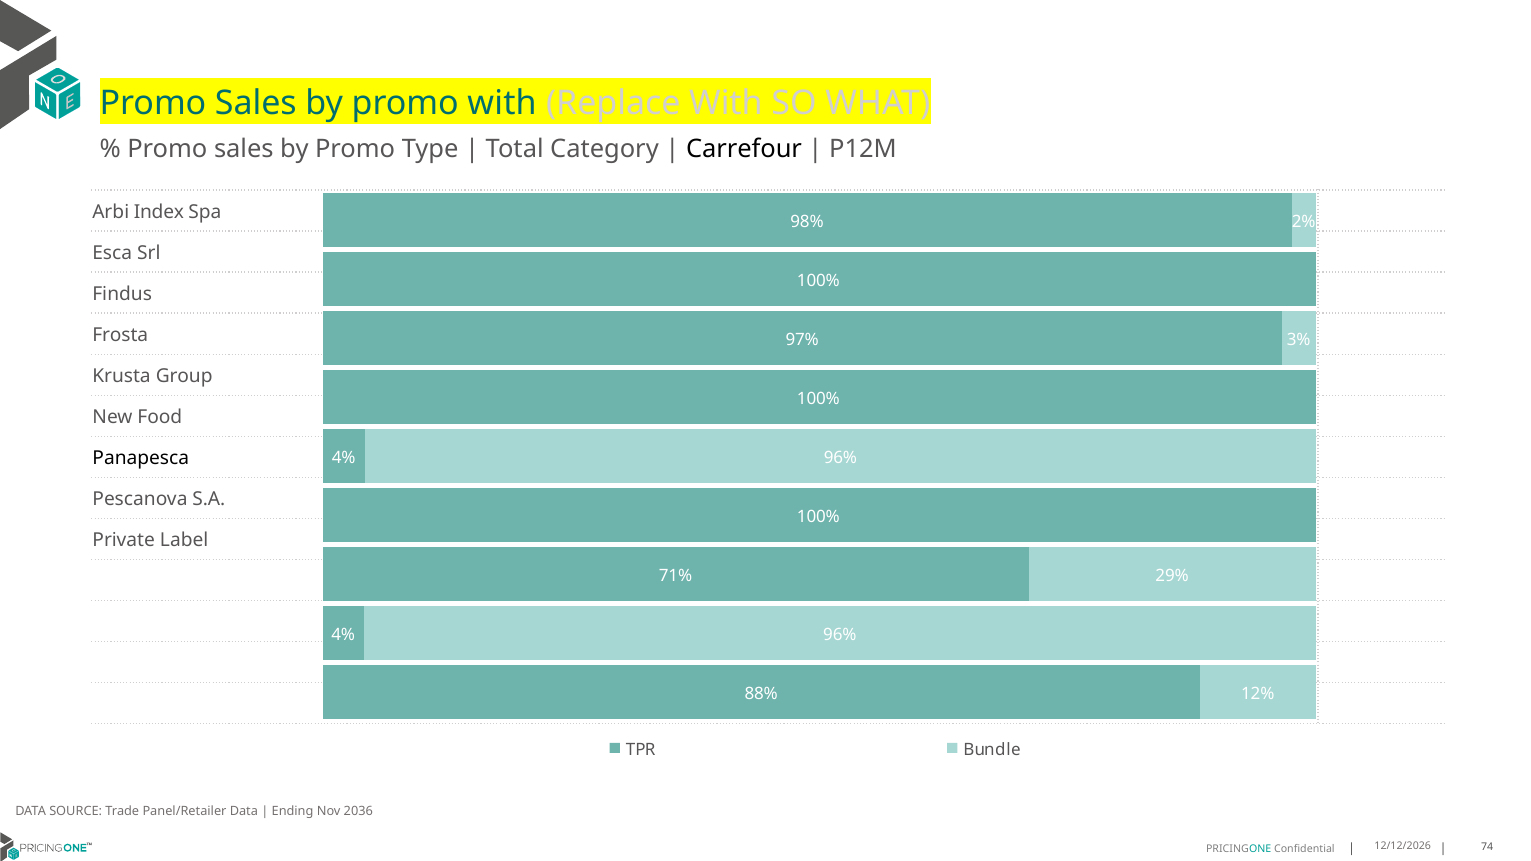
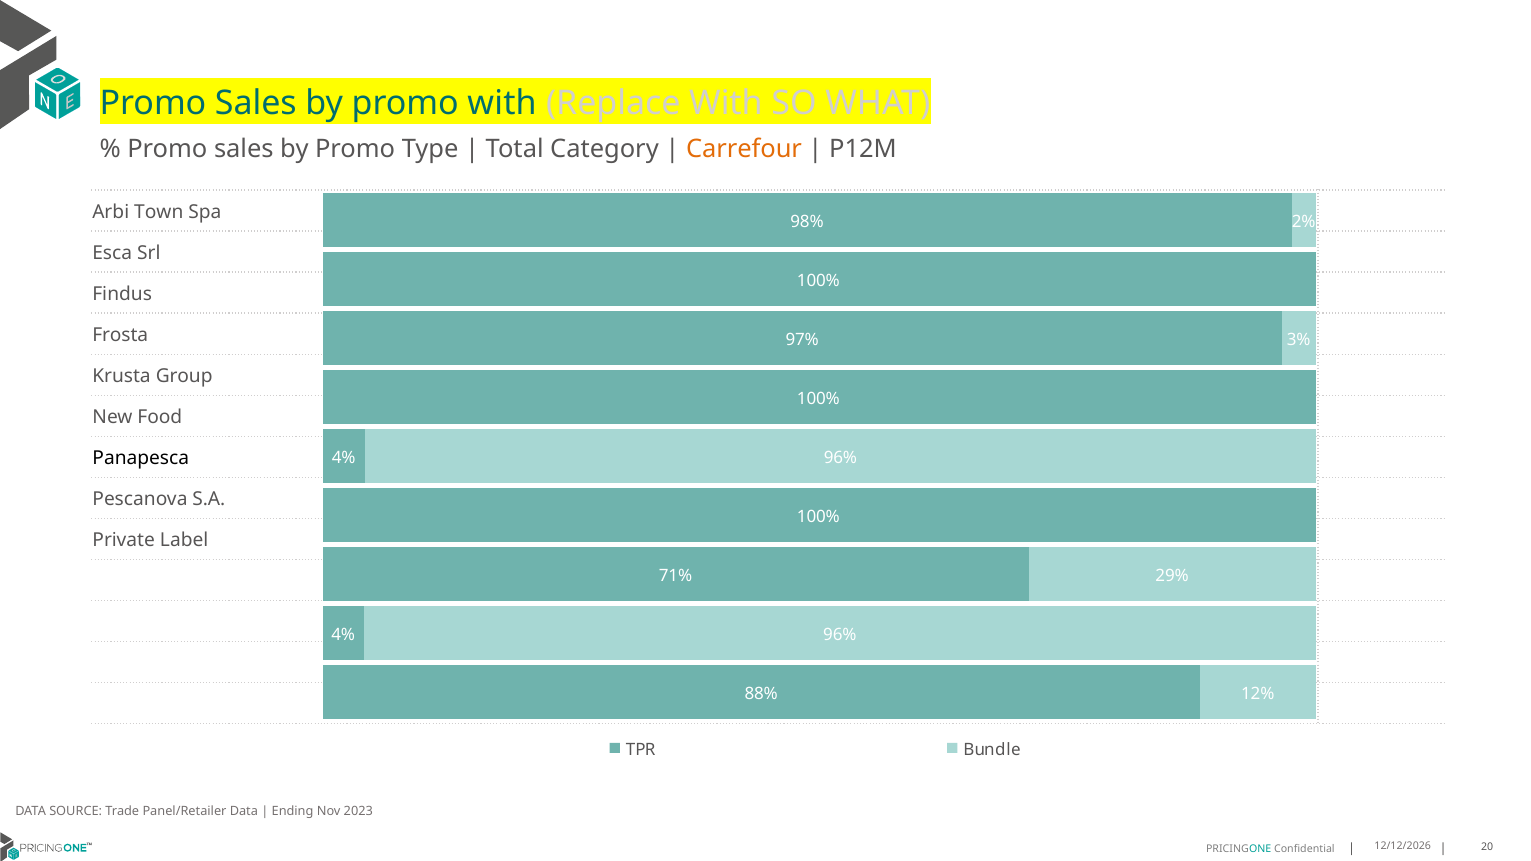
Carrefour colour: black -> orange
Index: Index -> Town
2036: 2036 -> 2023
74: 74 -> 20
